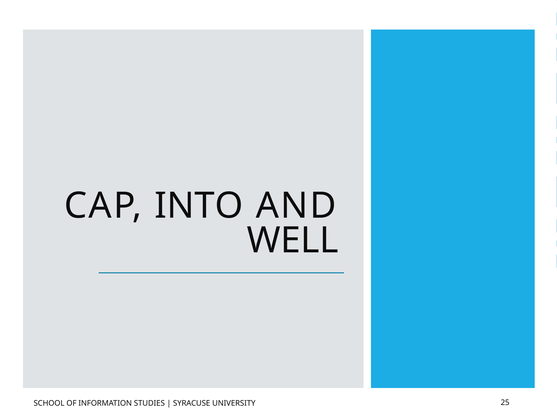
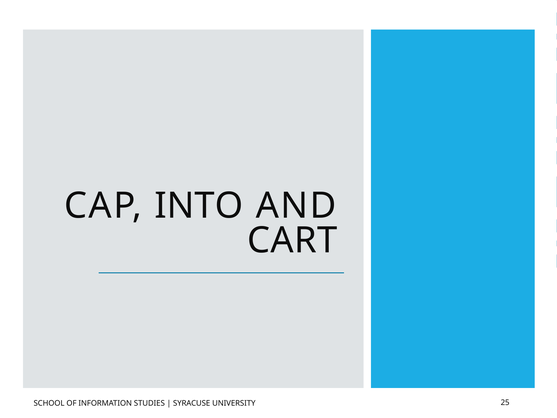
WELL: WELL -> CART
